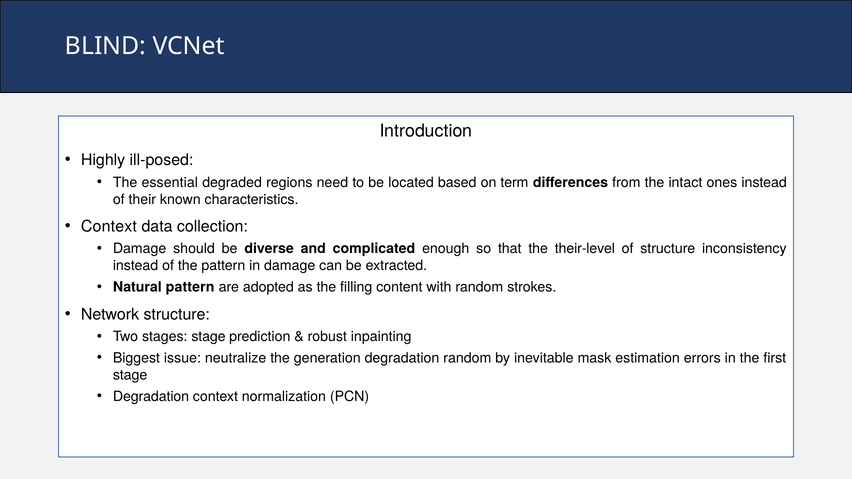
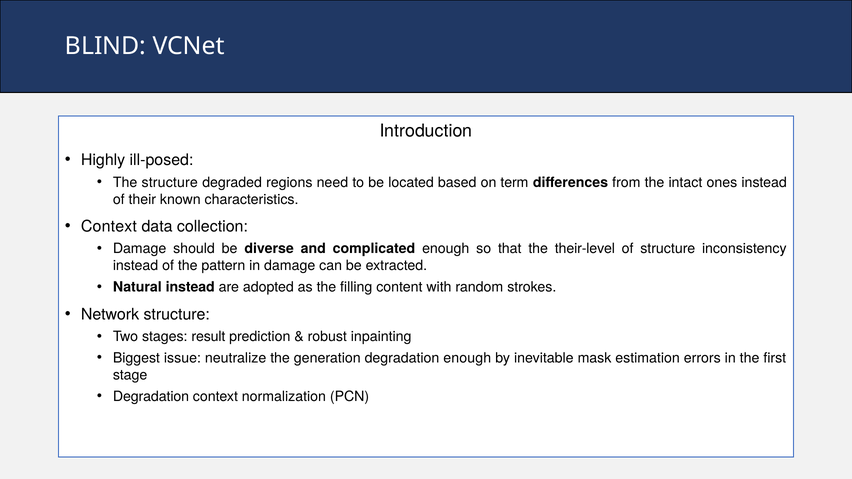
The essential: essential -> structure
Natural pattern: pattern -> instead
stages stage: stage -> result
degradation random: random -> enough
